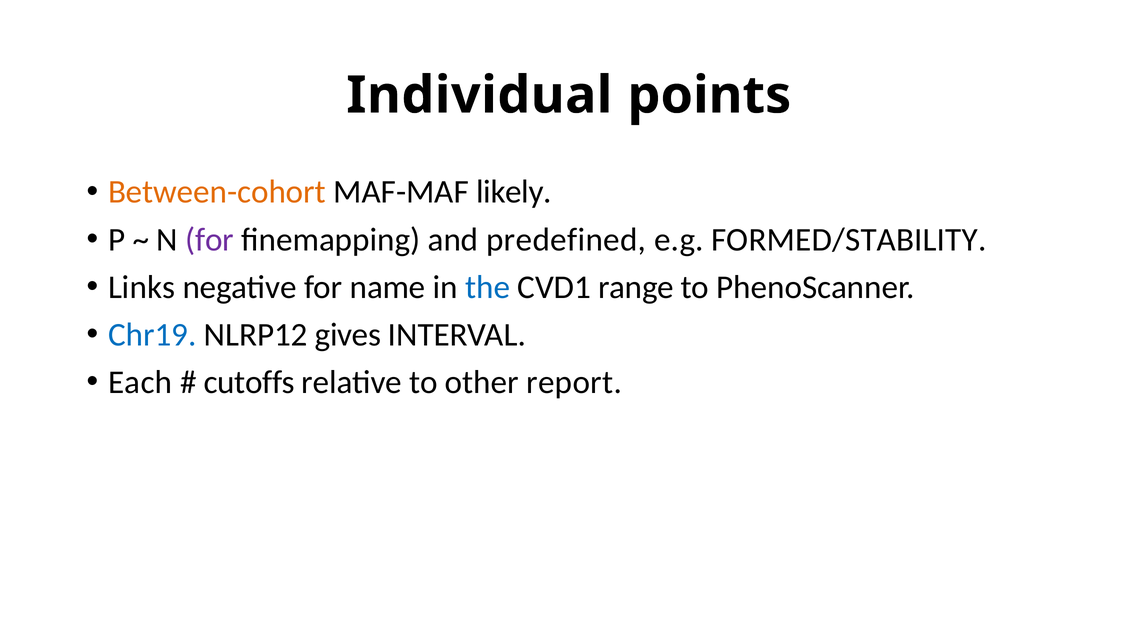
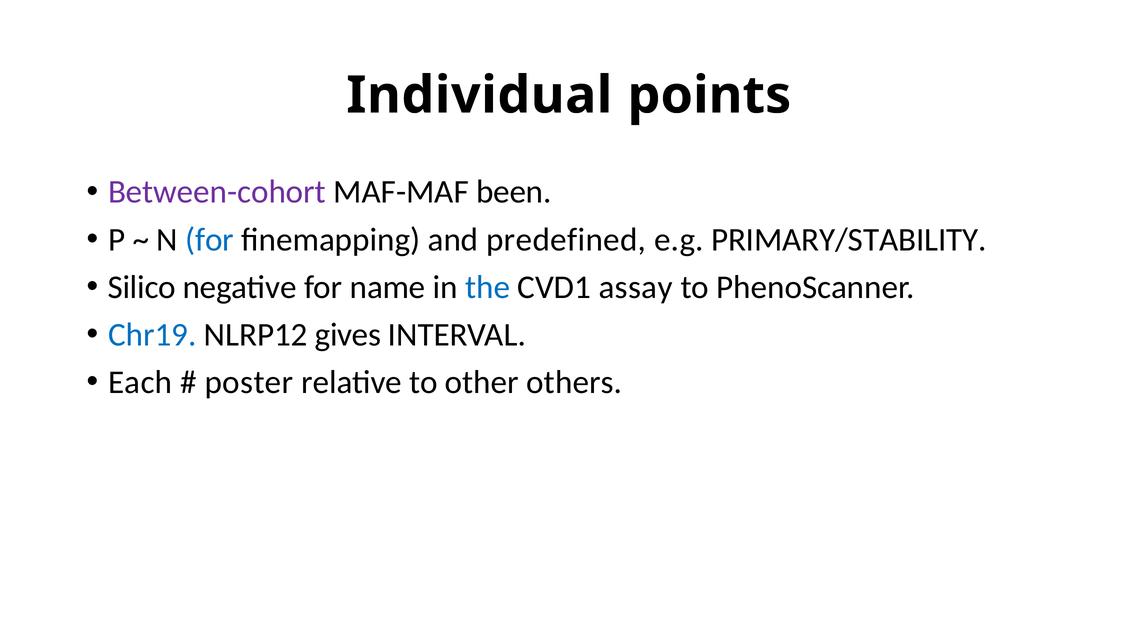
Between-cohort colour: orange -> purple
likely: likely -> been
for at (210, 240) colour: purple -> blue
FORMED/STABILITY: FORMED/STABILITY -> PRIMARY/STABILITY
Links: Links -> Silico
range: range -> assay
cutoffs: cutoffs -> poster
report: report -> others
